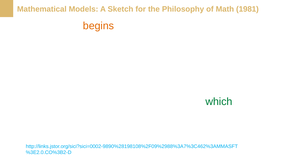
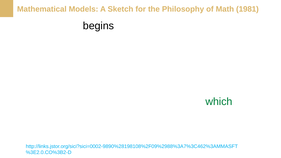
begins colour: orange -> black
